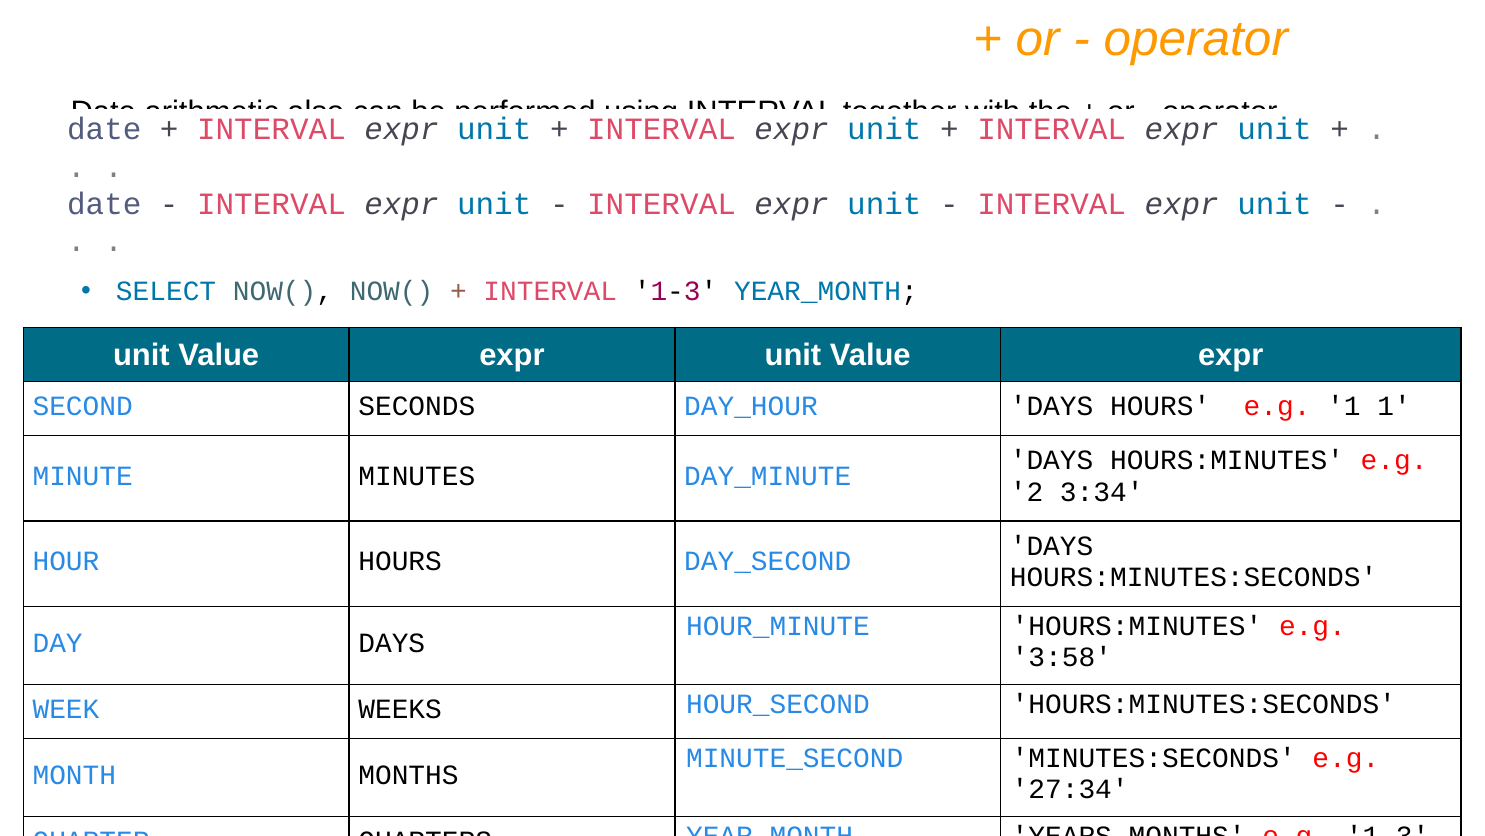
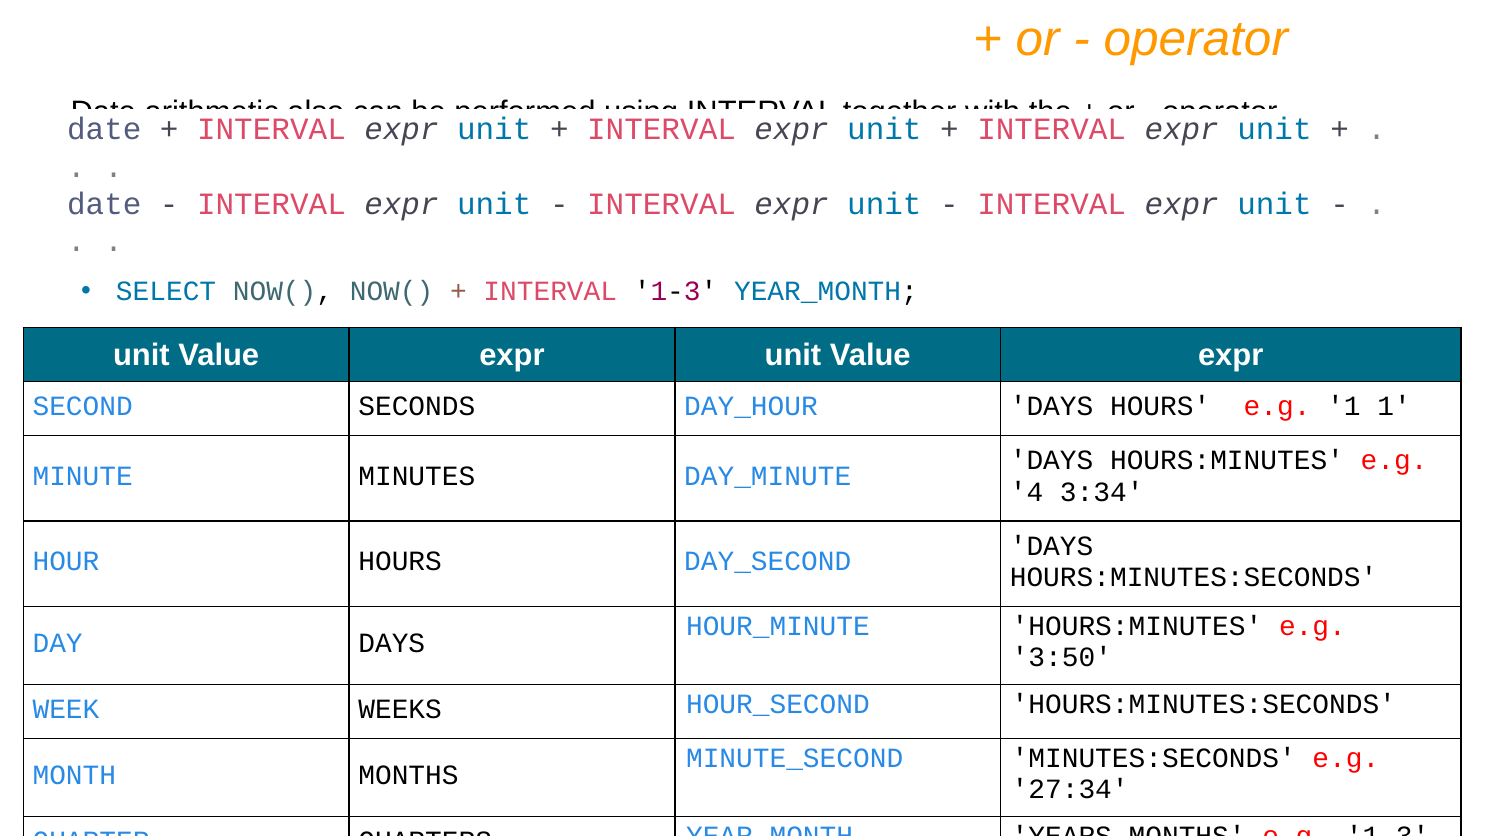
2: 2 -> 4
3:58: 3:58 -> 3:50
